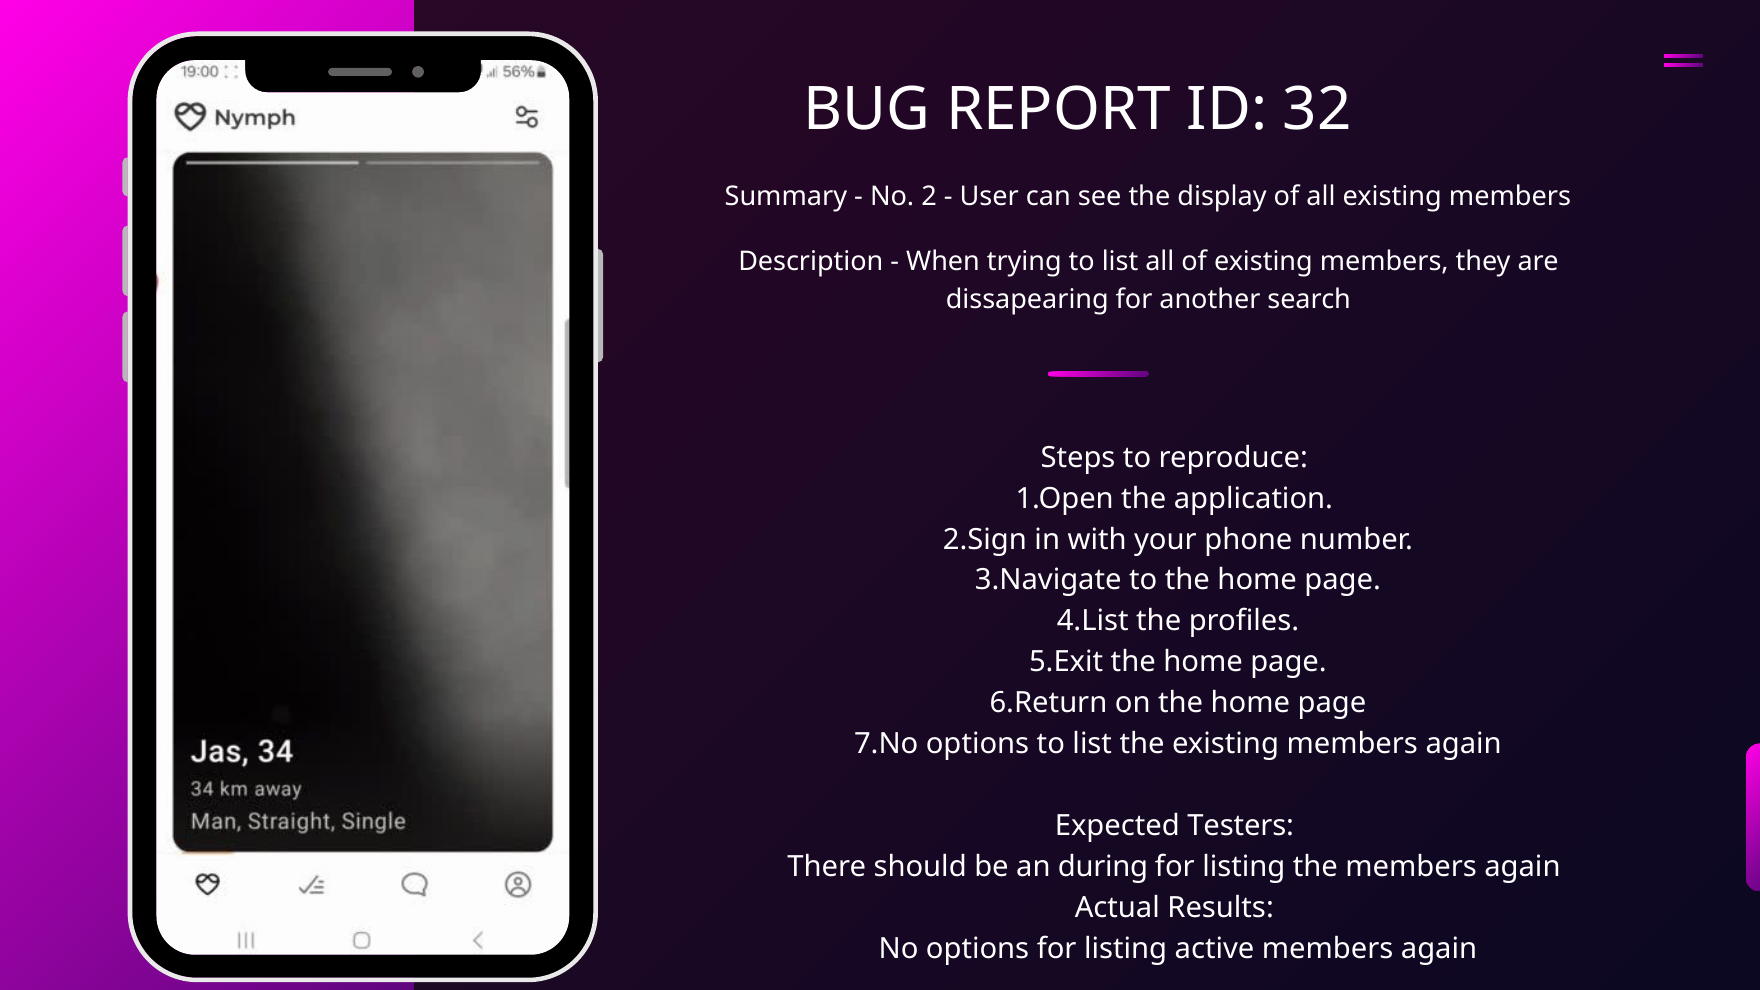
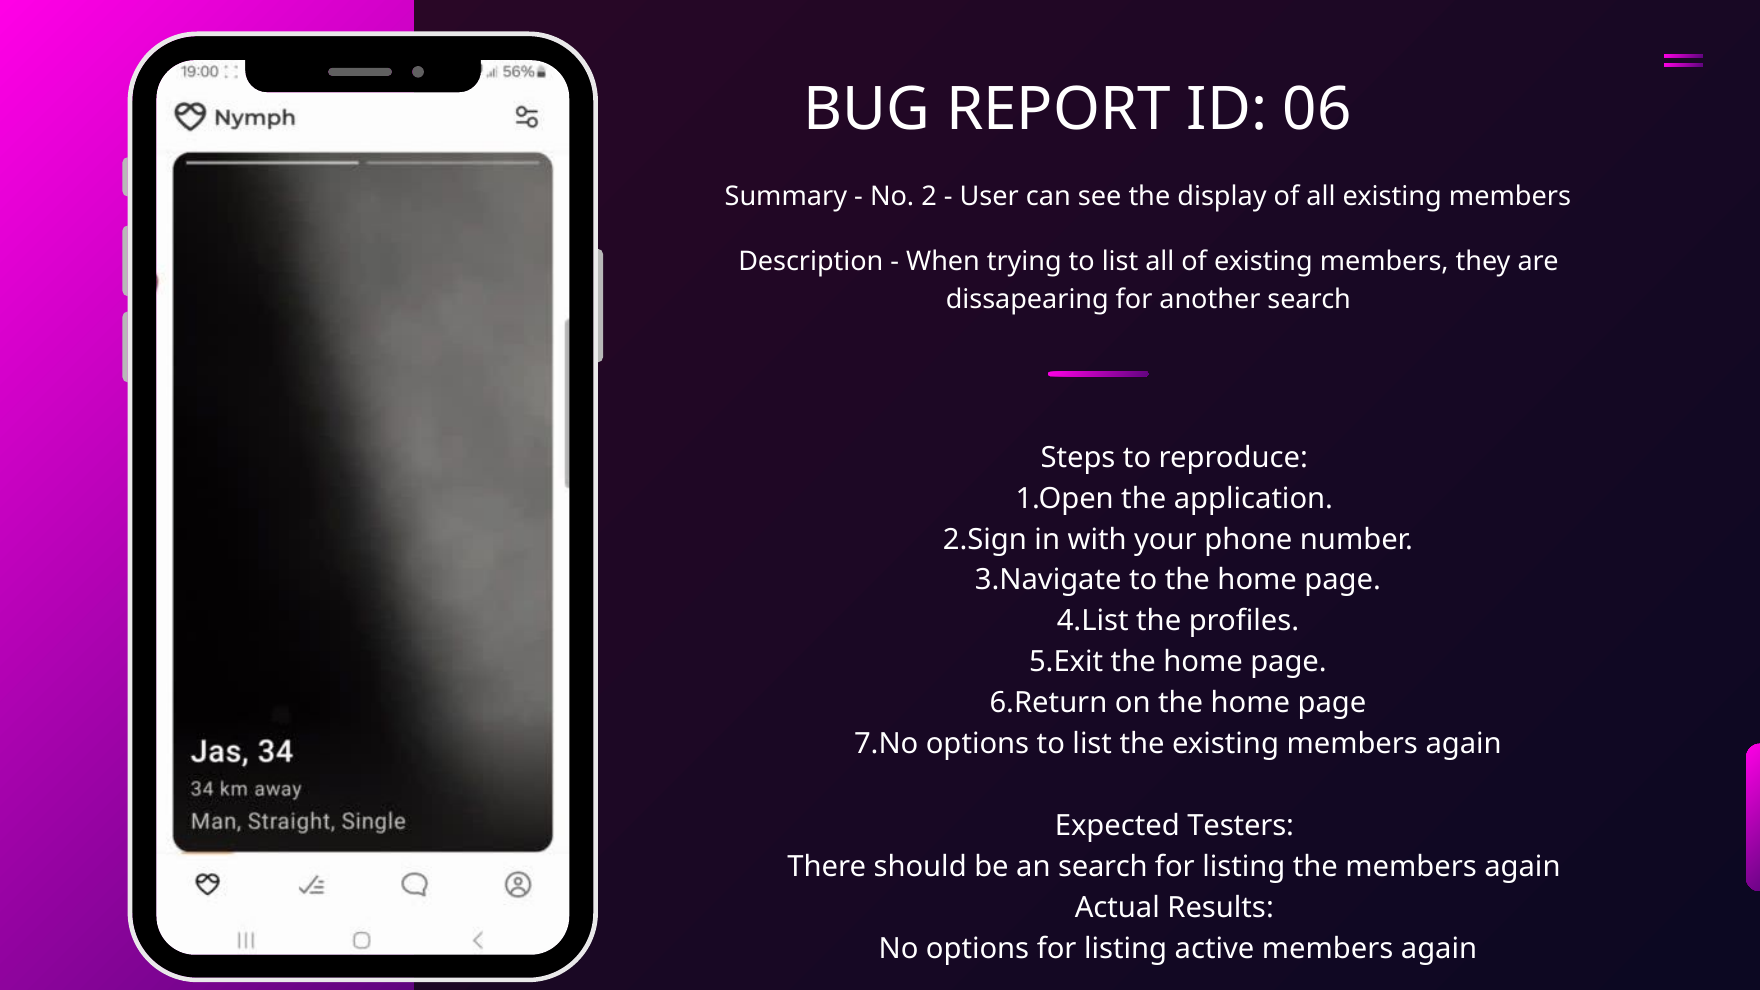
32: 32 -> 06
an during: during -> search
